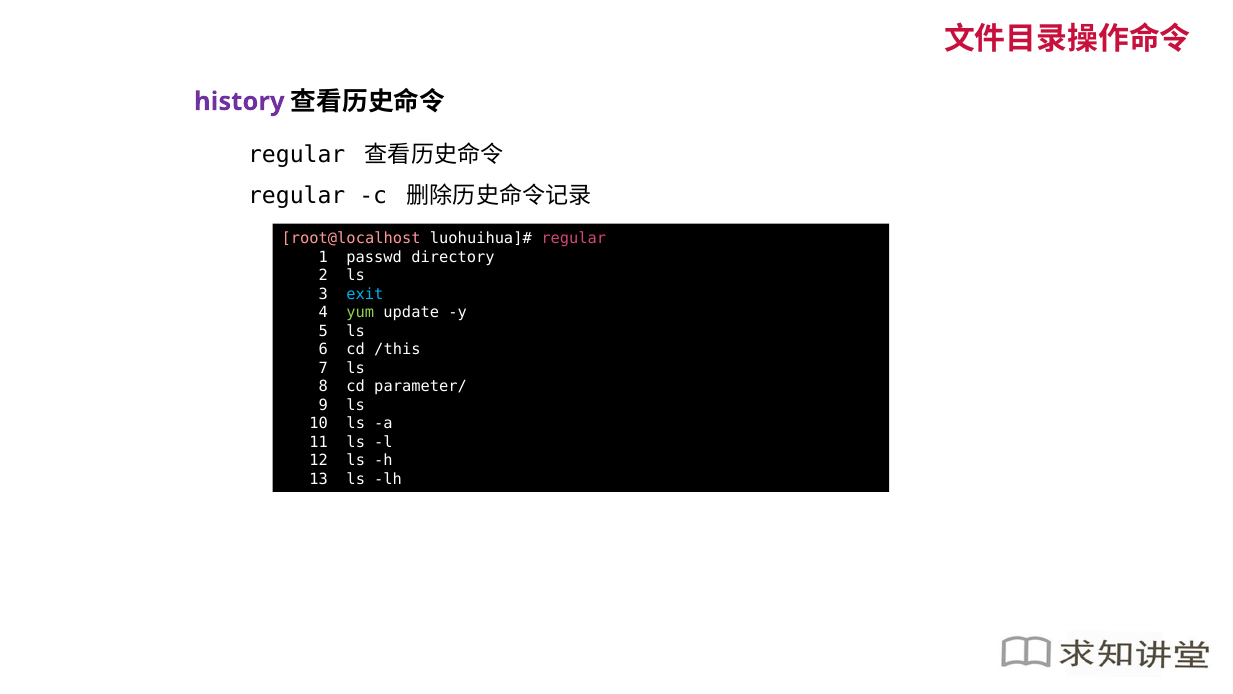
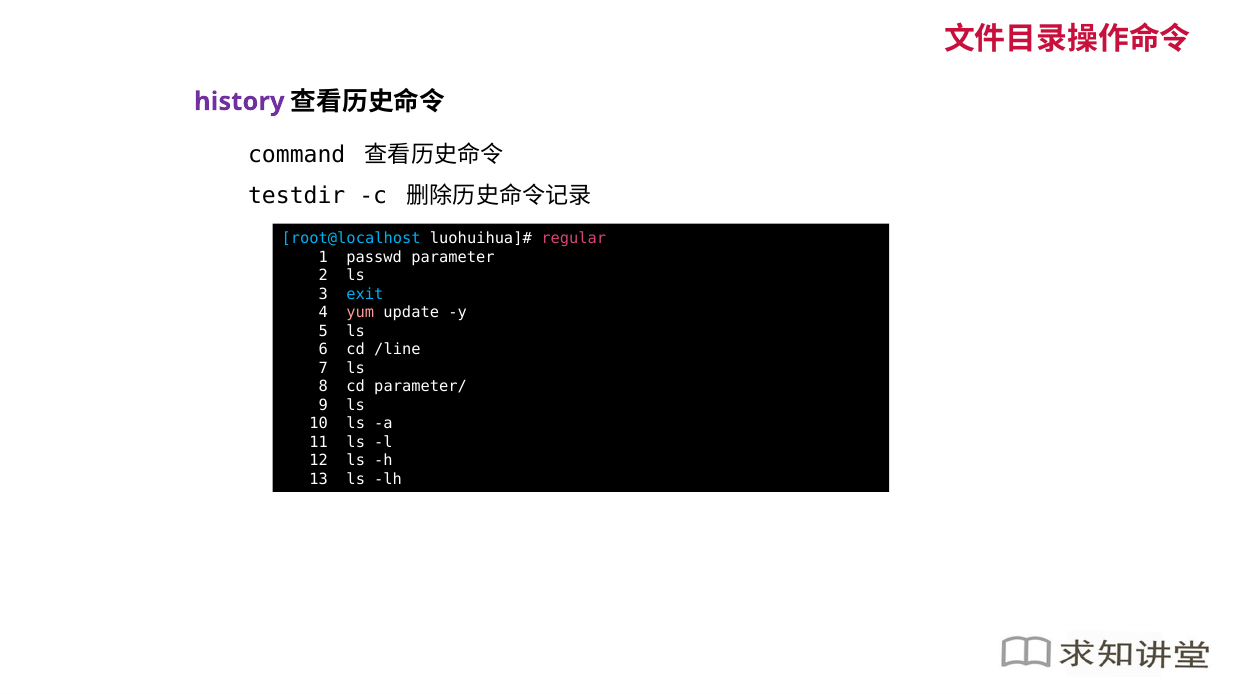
regular at (297, 154): regular -> command
regular at (297, 196): regular -> testdir
root@localhost colour: pink -> light blue
directory: directory -> parameter
yum colour: light green -> pink
/this: /this -> /line
